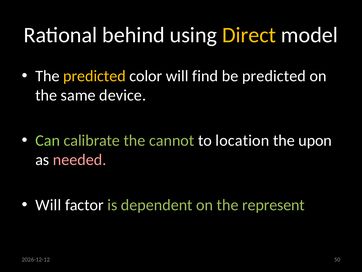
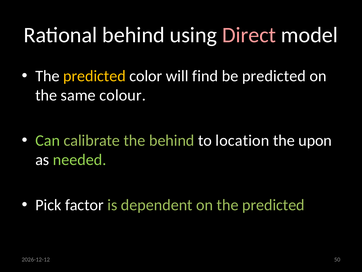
Direct colour: yellow -> pink
device: device -> colour
the cannot: cannot -> behind
needed colour: pink -> light green
Will at (48, 205): Will -> Pick
on the represent: represent -> predicted
